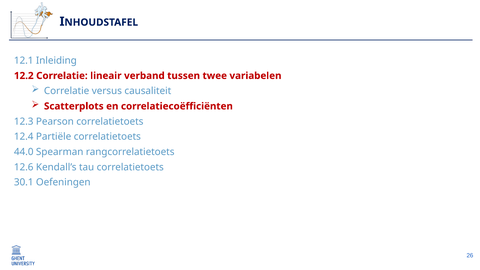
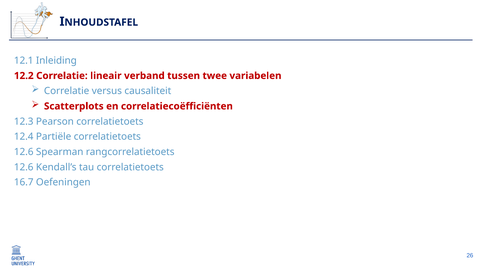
44.0 at (24, 152): 44.0 -> 12.6
30.1: 30.1 -> 16.7
